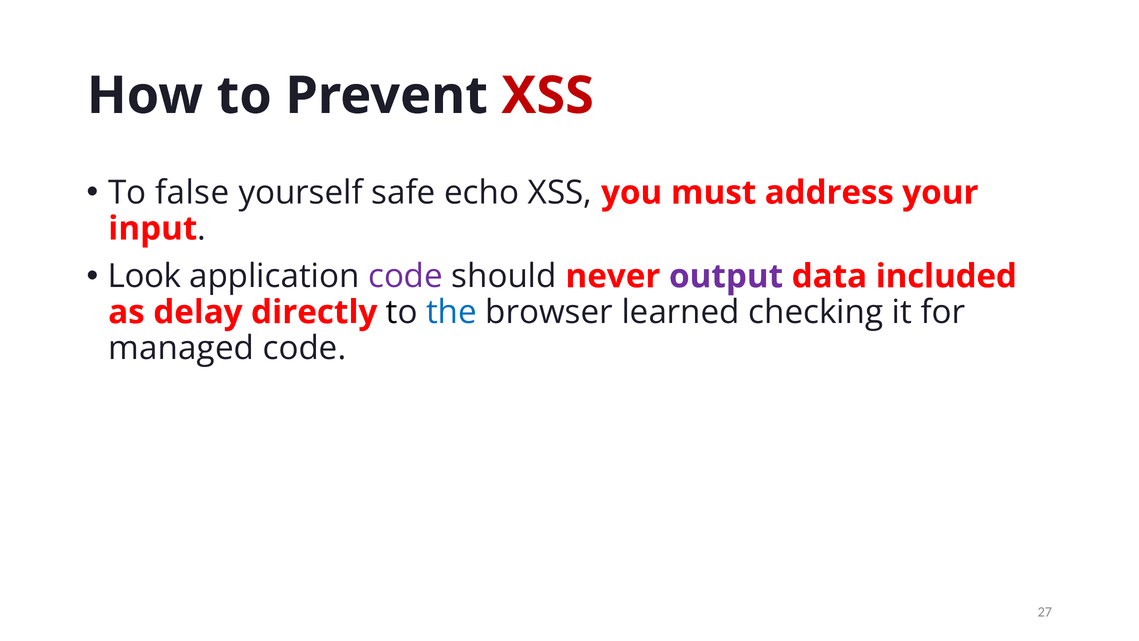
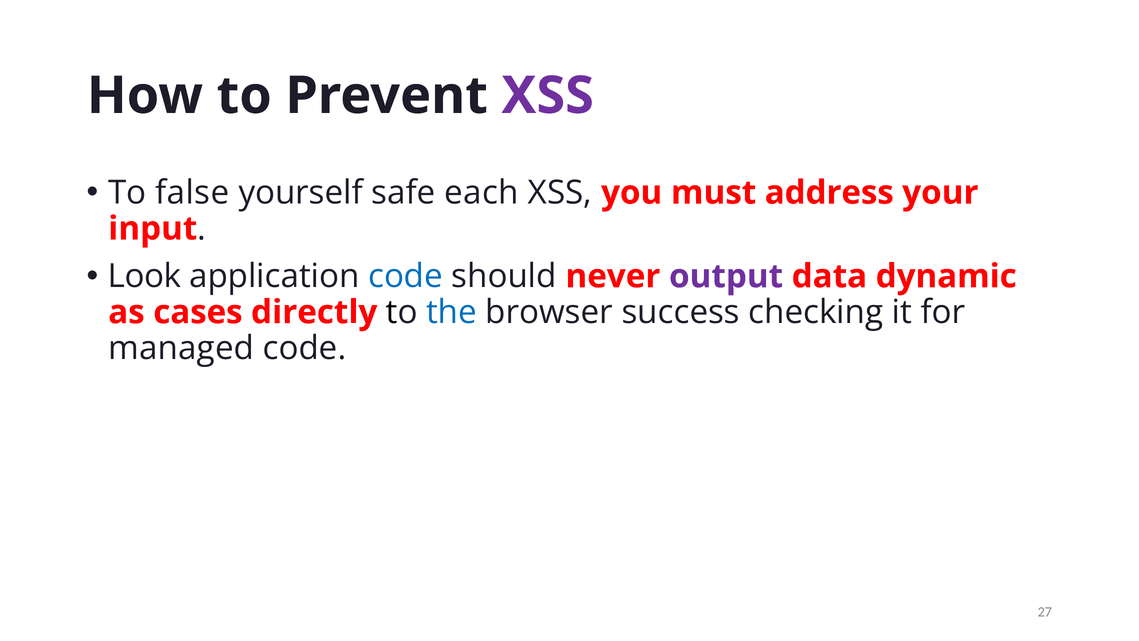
XSS at (548, 96) colour: red -> purple
echo: echo -> each
code at (406, 276) colour: purple -> blue
included: included -> dynamic
delay: delay -> cases
learned: learned -> success
